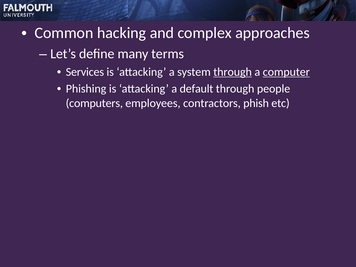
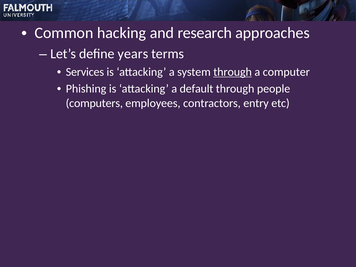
complex: complex -> research
many: many -> years
computer underline: present -> none
phish: phish -> entry
